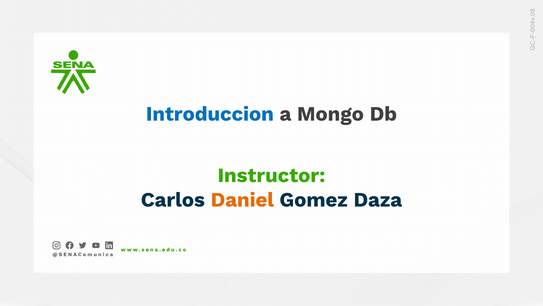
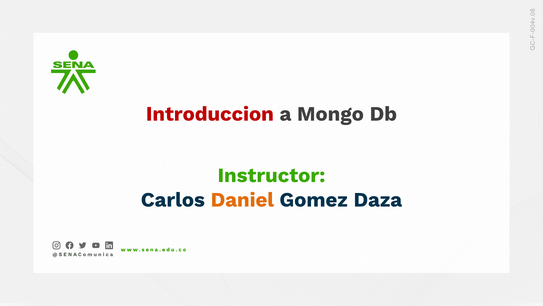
Introduccion colour: blue -> red
